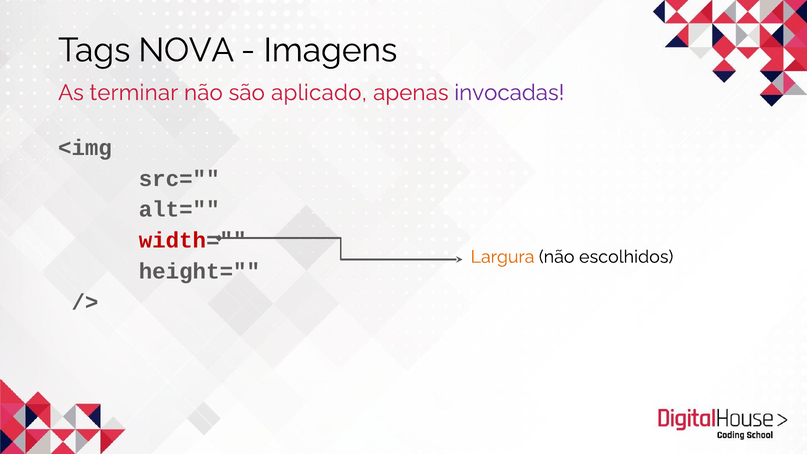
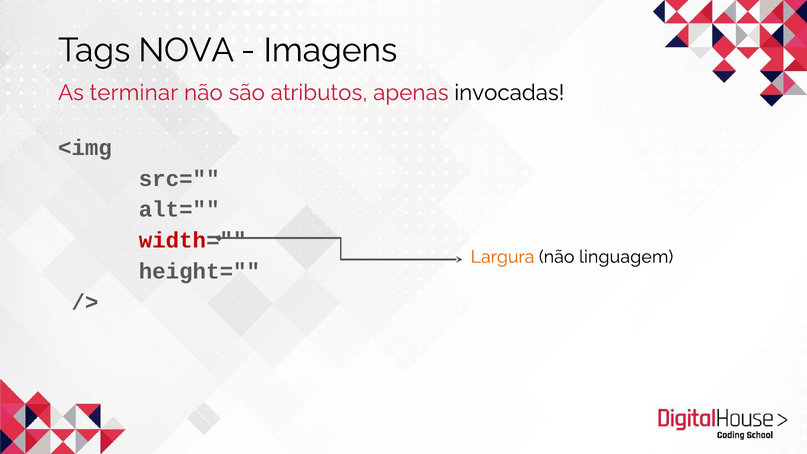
aplicado: aplicado -> atributos
invocadas colour: purple -> black
escolhidos: escolhidos -> linguagem
